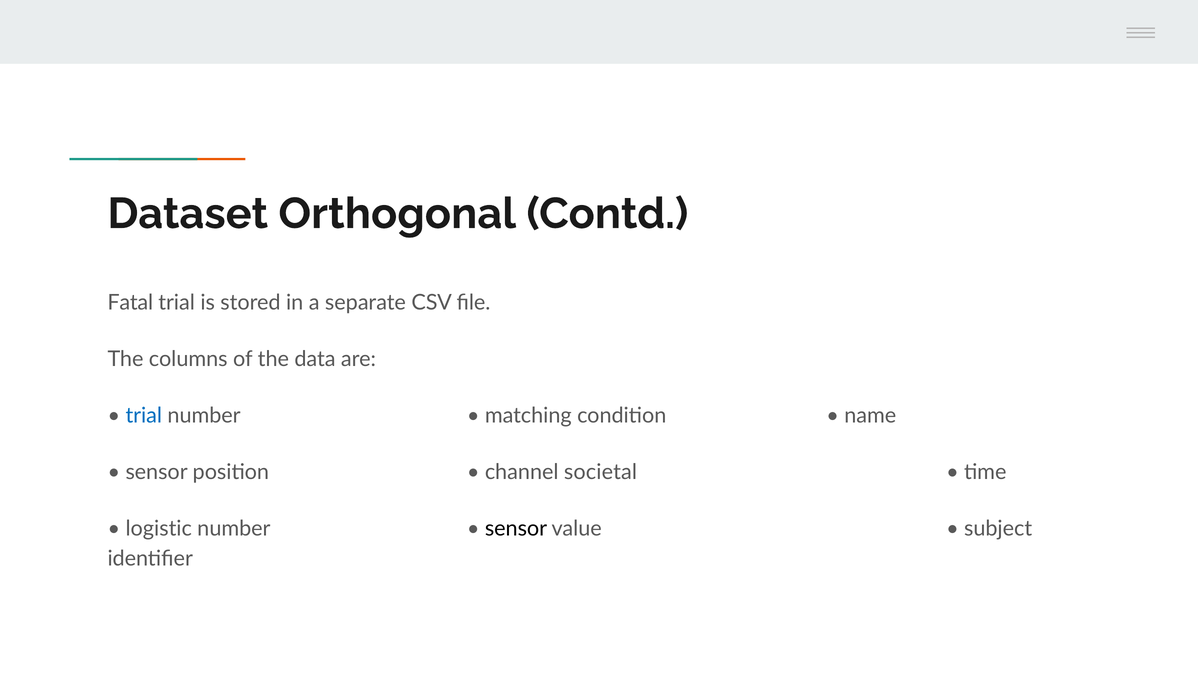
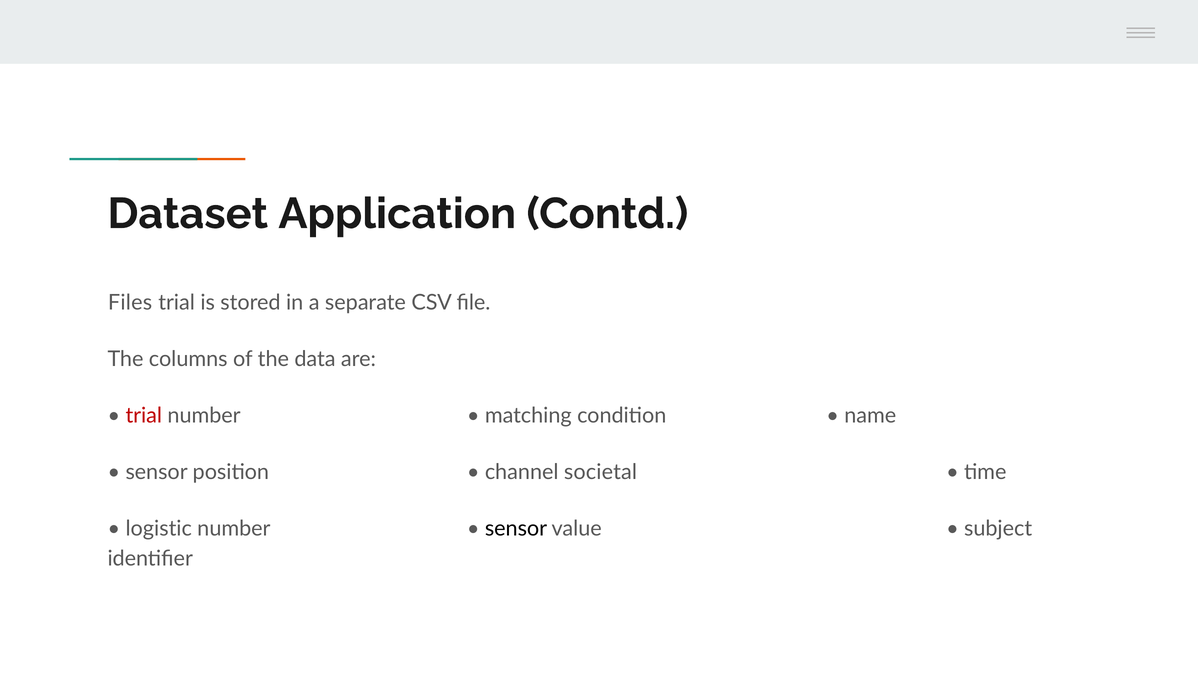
Orthogonal: Orthogonal -> Application
Fatal: Fatal -> Files
trial at (144, 416) colour: blue -> red
